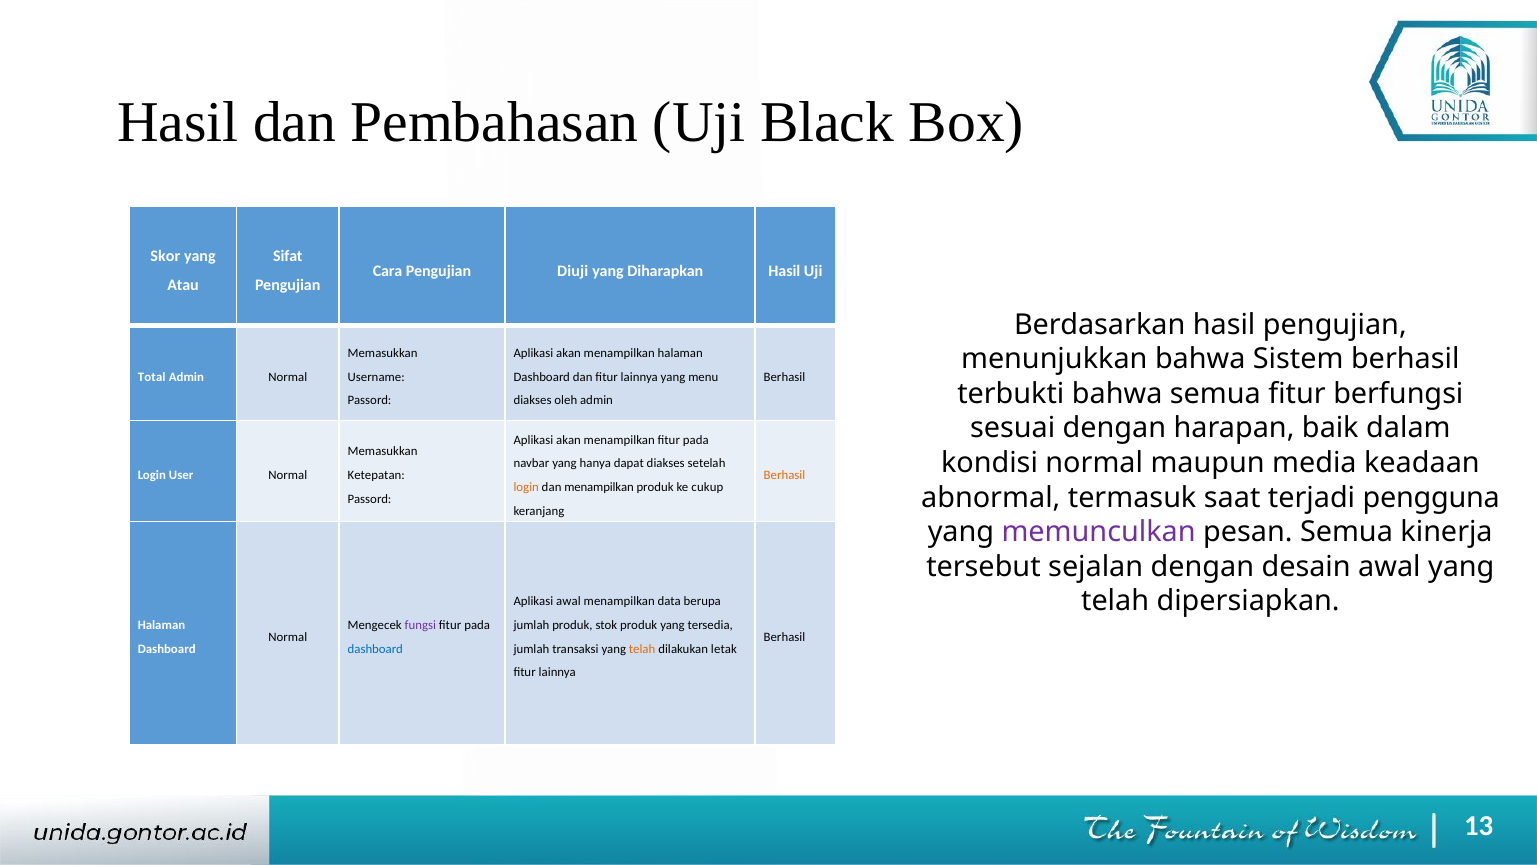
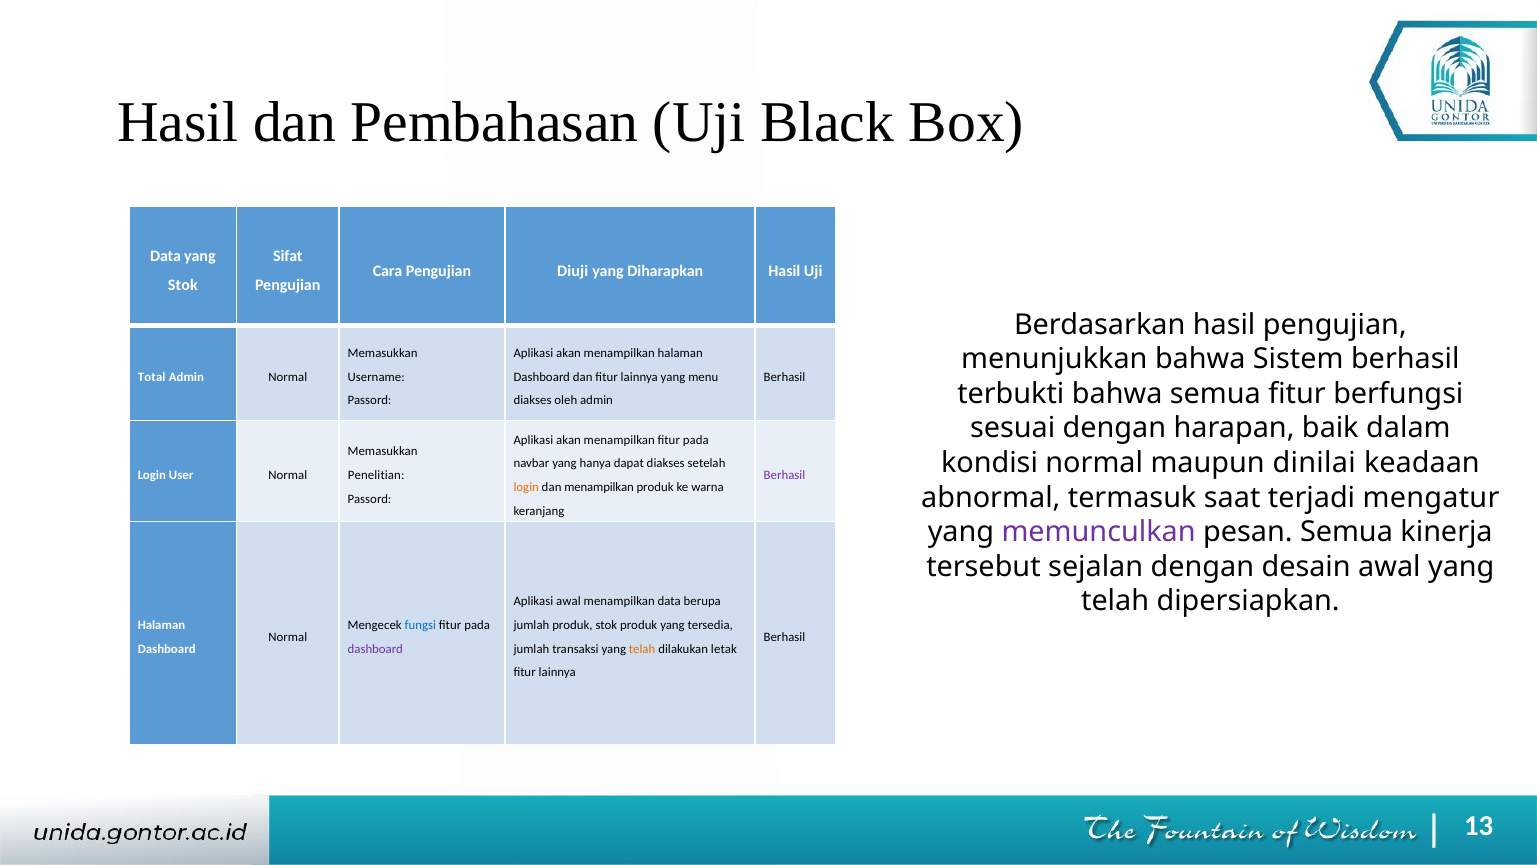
Skor at (165, 256): Skor -> Data
Atau at (183, 285): Atau -> Stok
media: media -> dinilai
Ketepatan: Ketepatan -> Penelitian
Berhasil at (785, 475) colour: orange -> purple
cukup: cukup -> warna
pengguna: pengguna -> mengatur
fungsi colour: purple -> blue
dashboard at (375, 649) colour: blue -> purple
